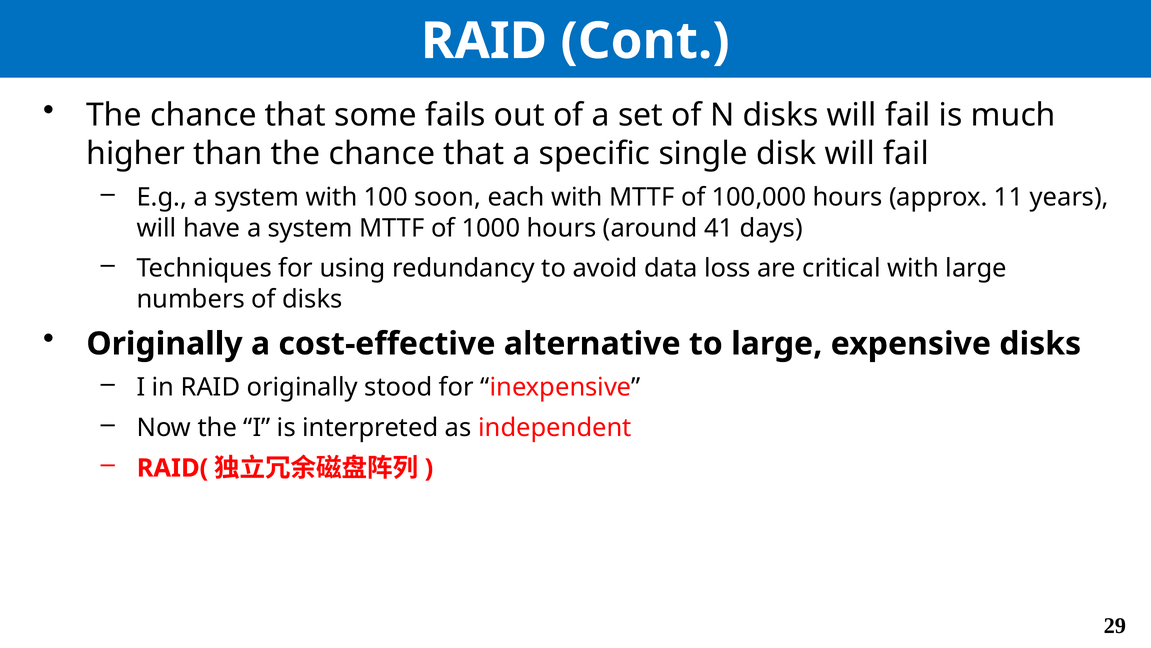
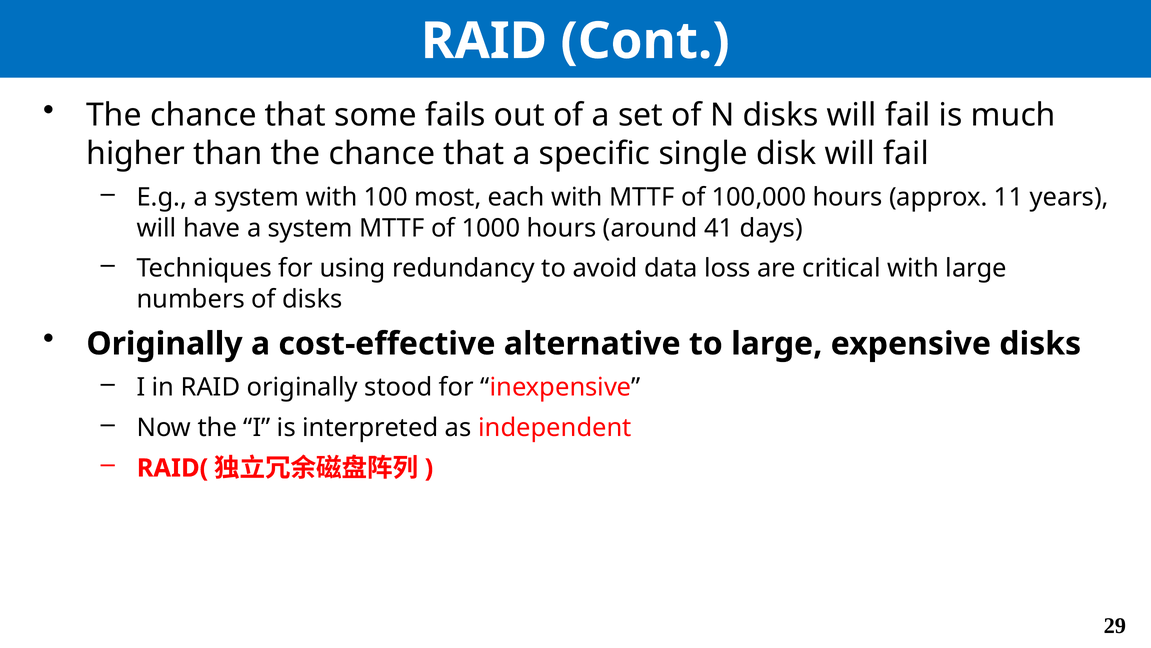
soon: soon -> most
